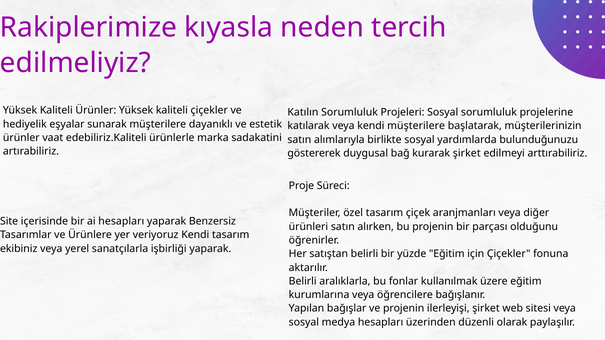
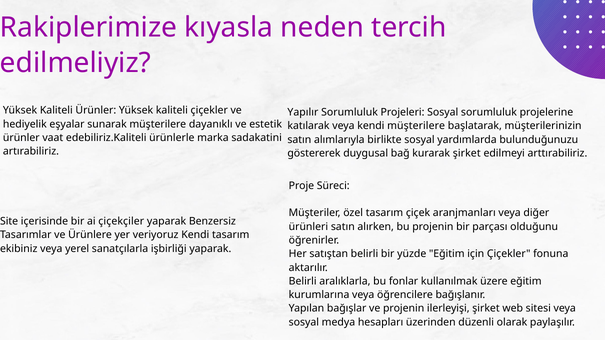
Katılın: Katılın -> Yapılır
ai hesapları: hesapları -> çiçekçiler
